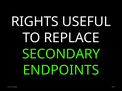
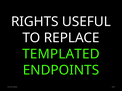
SECONDARY: SECONDARY -> TEMPLATED
